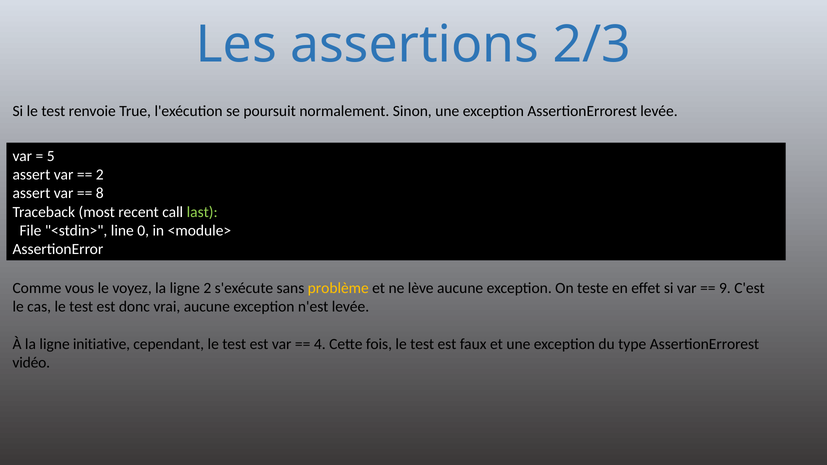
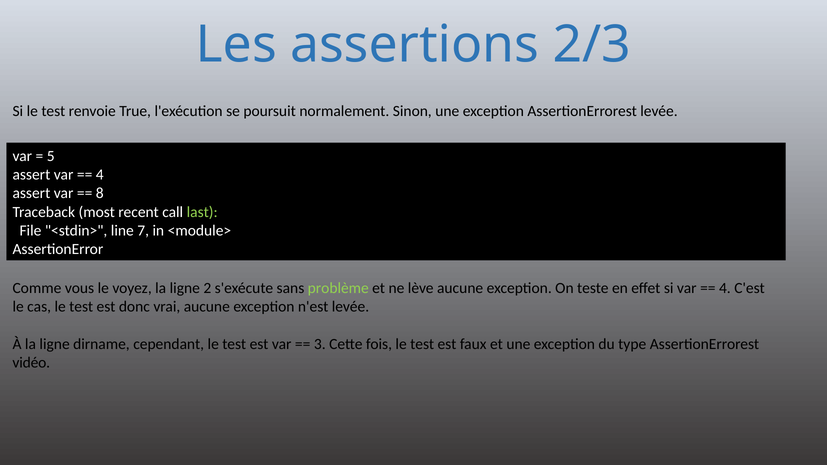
2 at (100, 175): 2 -> 4
0: 0 -> 7
problème colour: yellow -> light green
9 at (725, 288): 9 -> 4
initiative: initiative -> dirname
4: 4 -> 3
